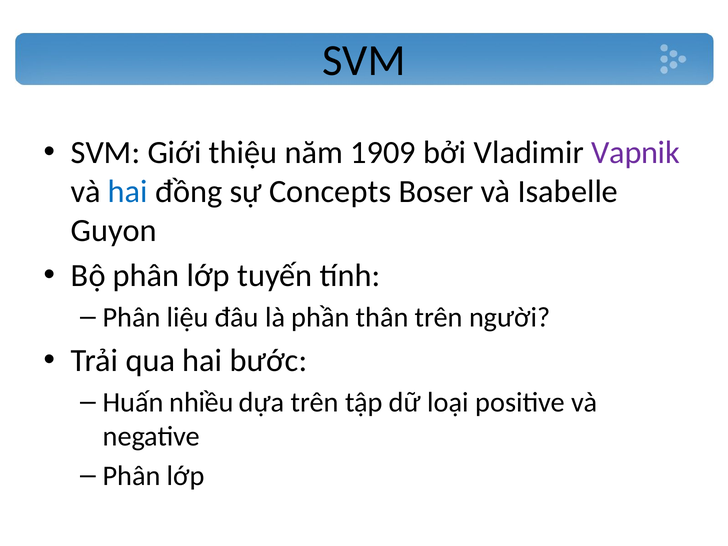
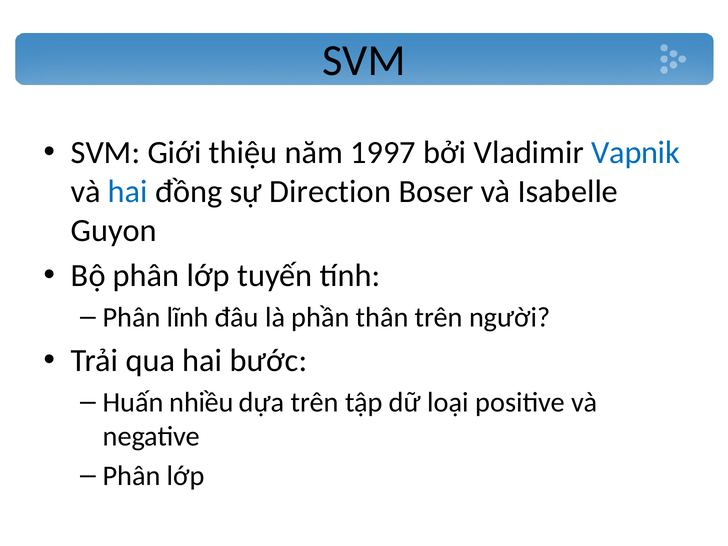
1909: 1909 -> 1997
Vapnik colour: purple -> blue
Concepts: Concepts -> Direction
liệu: liệu -> lĩnh
